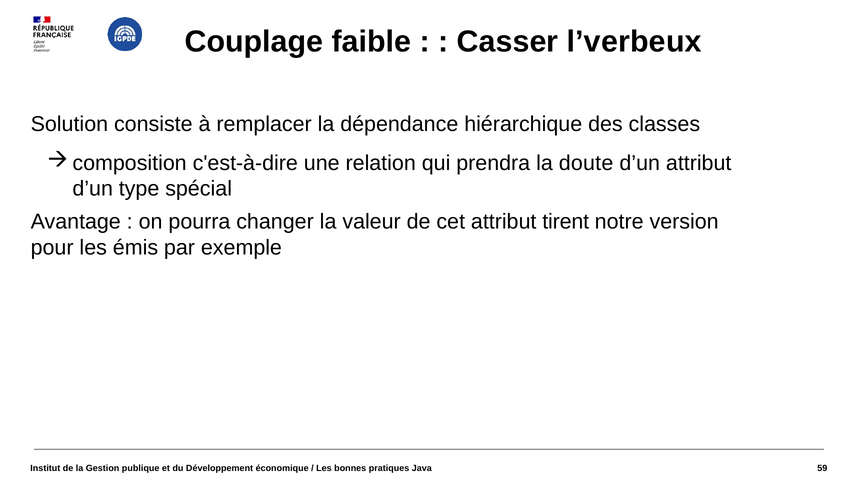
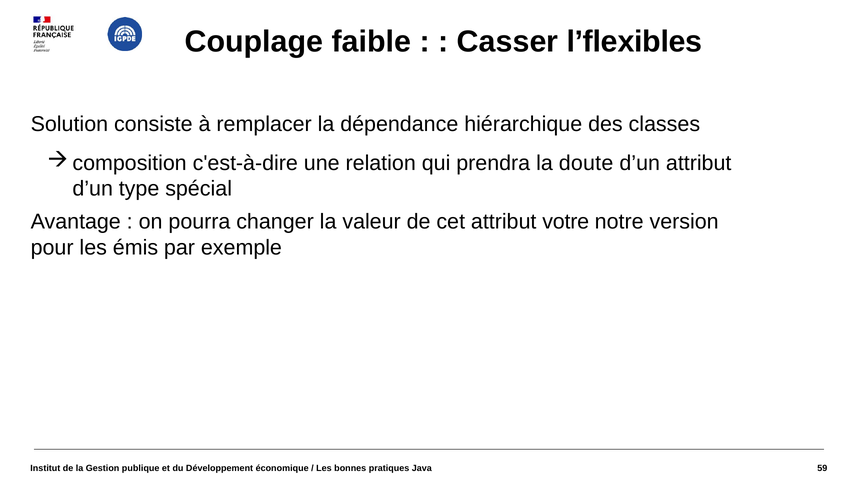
l’verbeux: l’verbeux -> l’flexibles
tirent: tirent -> votre
